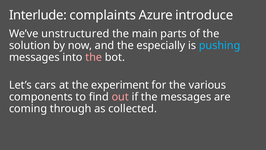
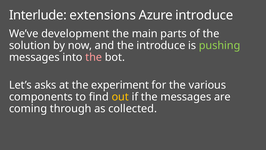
complaints: complaints -> extensions
unstructured: unstructured -> development
the especially: especially -> introduce
pushing colour: light blue -> light green
cars: cars -> asks
out colour: pink -> yellow
